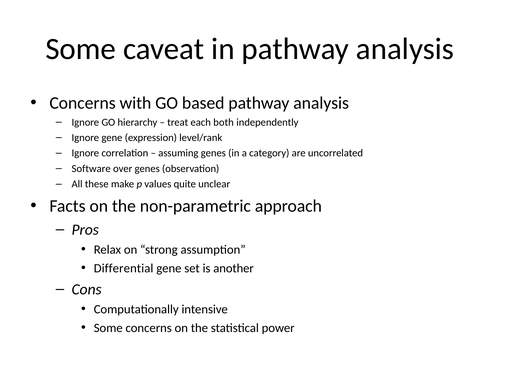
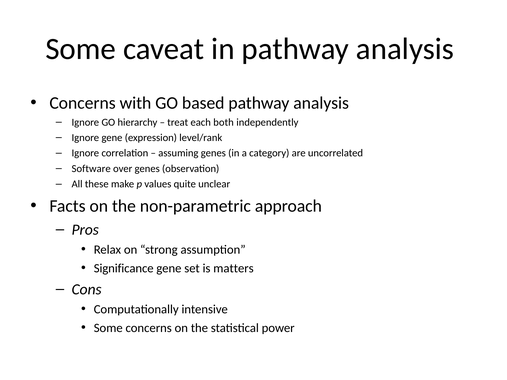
Differential: Differential -> Significance
another: another -> matters
